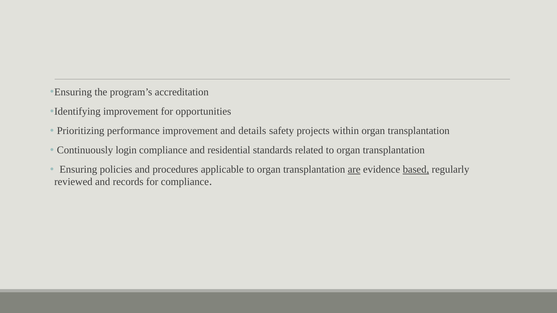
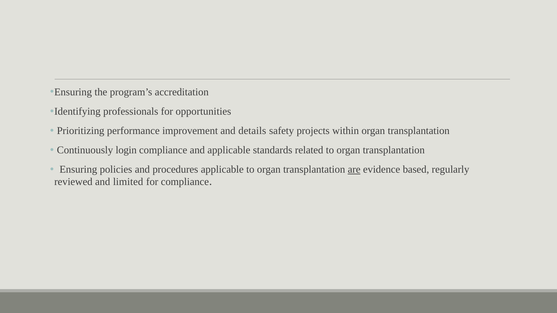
Identifying improvement: improvement -> professionals
and residential: residential -> applicable
based underline: present -> none
records: records -> limited
